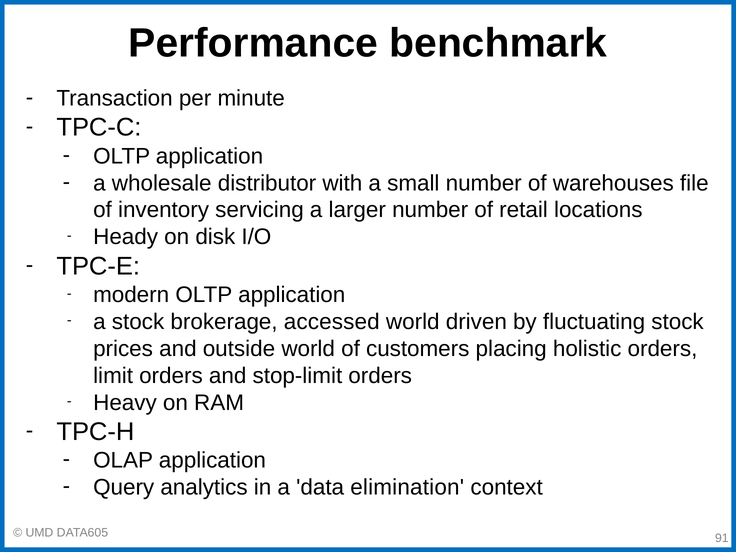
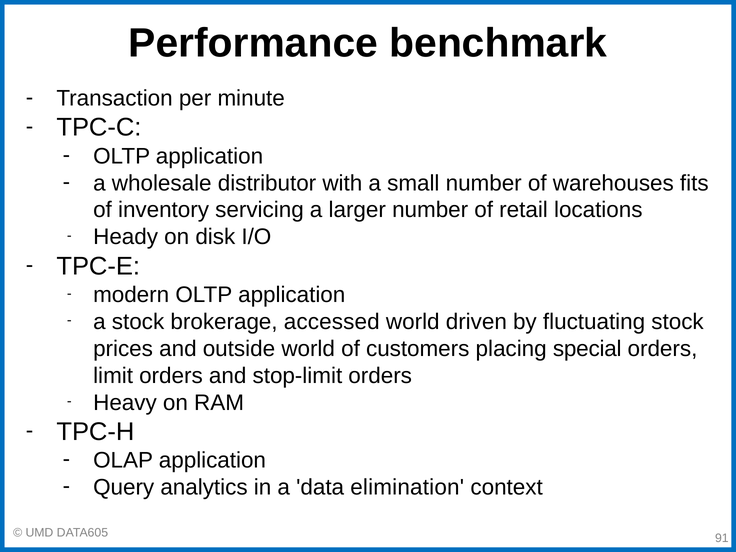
file: file -> fits
holistic: holistic -> special
